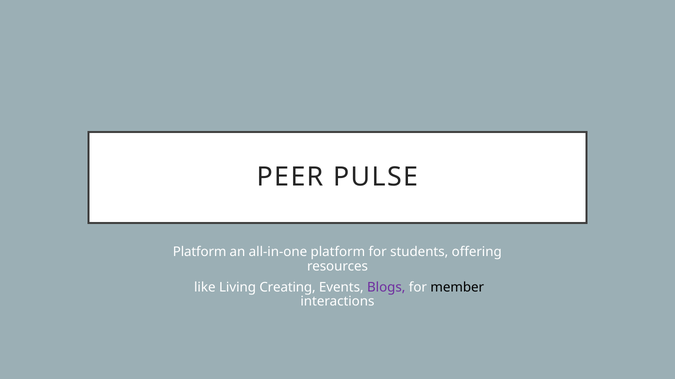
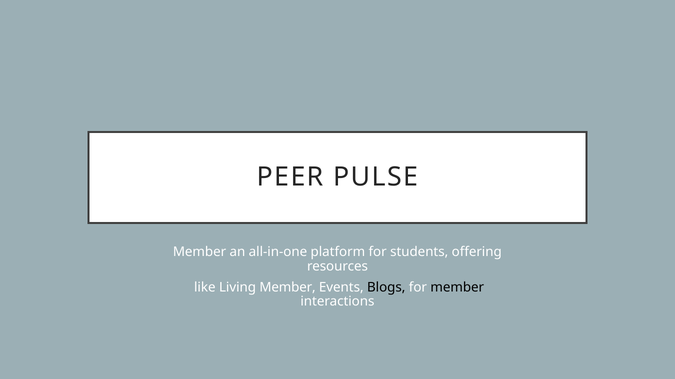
Platform at (200, 252): Platform -> Member
Living Creating: Creating -> Member
Blogs colour: purple -> black
